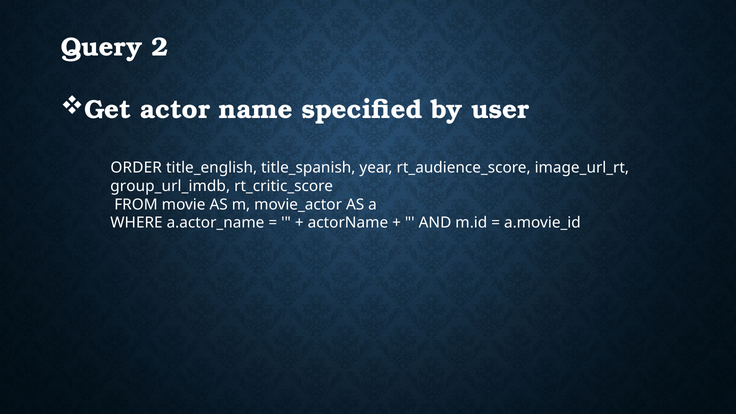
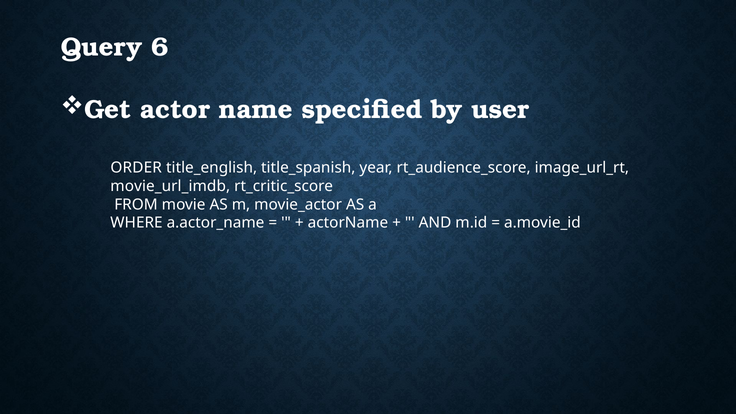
2: 2 -> 6
group_url_imdb: group_url_imdb -> movie_url_imdb
